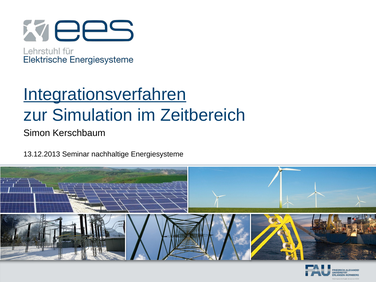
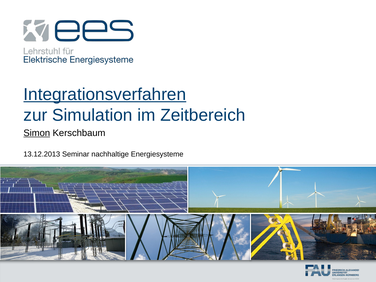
Simon underline: none -> present
